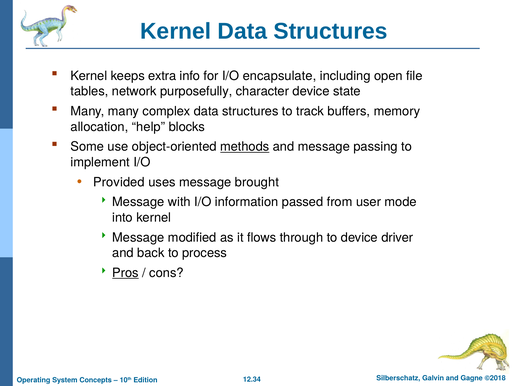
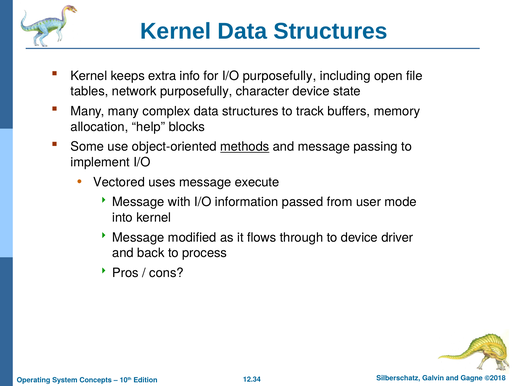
I/O encapsulate: encapsulate -> purposefully
Provided: Provided -> Vectored
brought: brought -> execute
Pros underline: present -> none
